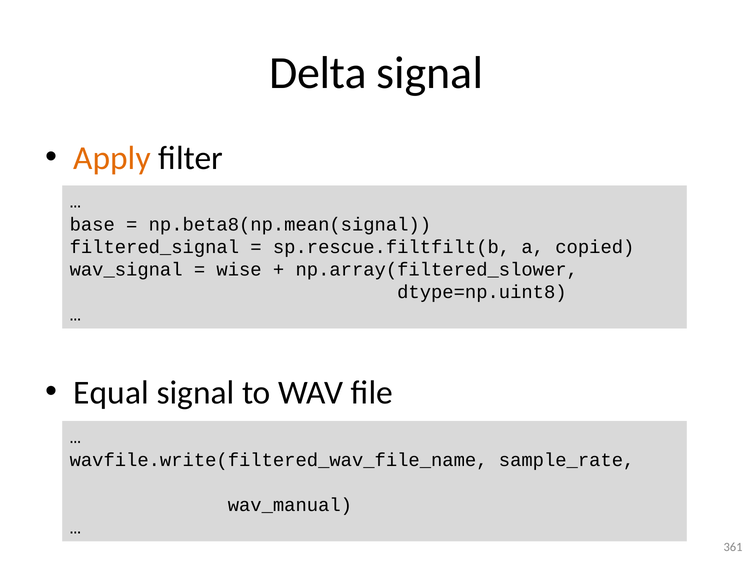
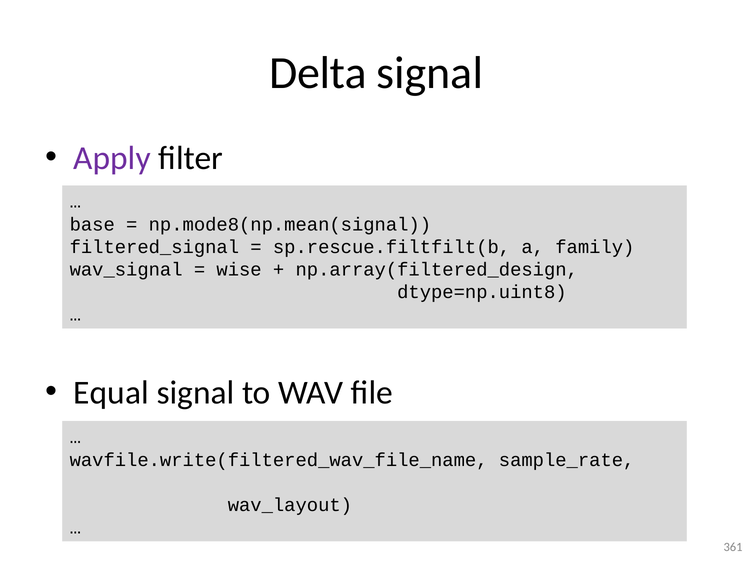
Apply colour: orange -> purple
np.beta8(np.mean(signal: np.beta8(np.mean(signal -> np.mode8(np.mean(signal
copied: copied -> family
np.array(filtered_slower: np.array(filtered_slower -> np.array(filtered_design
wav_manual: wav_manual -> wav_layout
